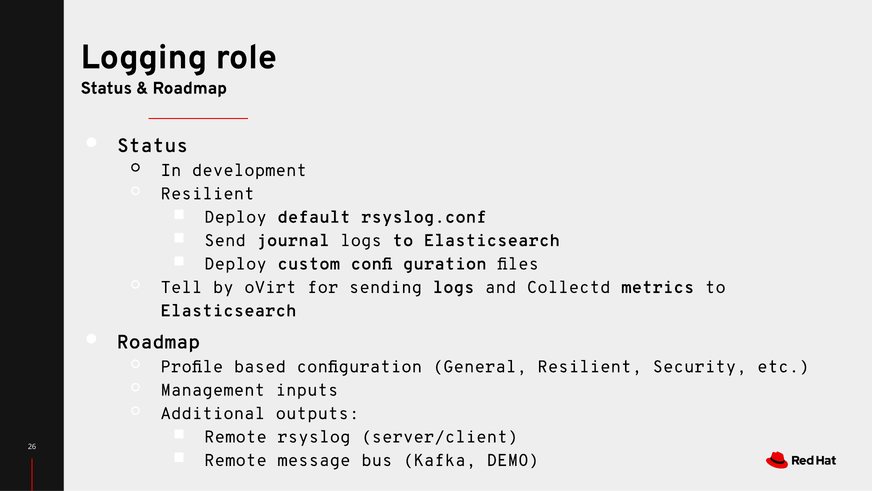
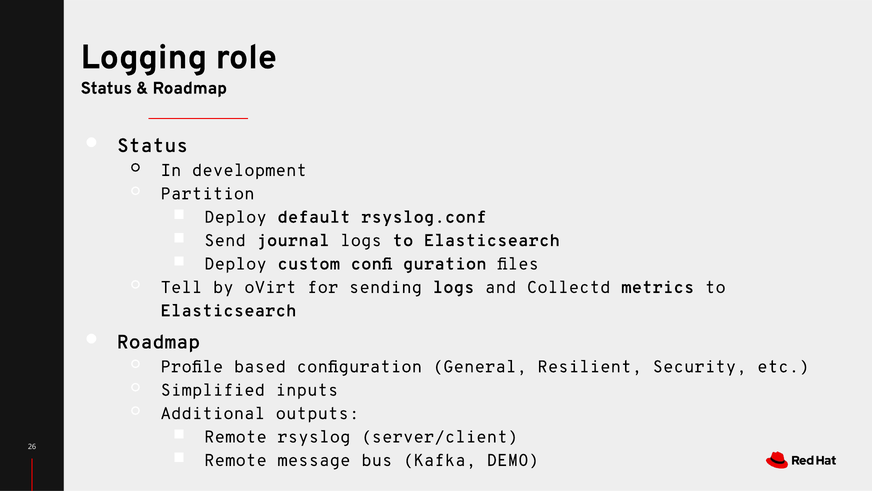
Resilient at (208, 193): Resilient -> Partition
Management: Management -> Simplified
